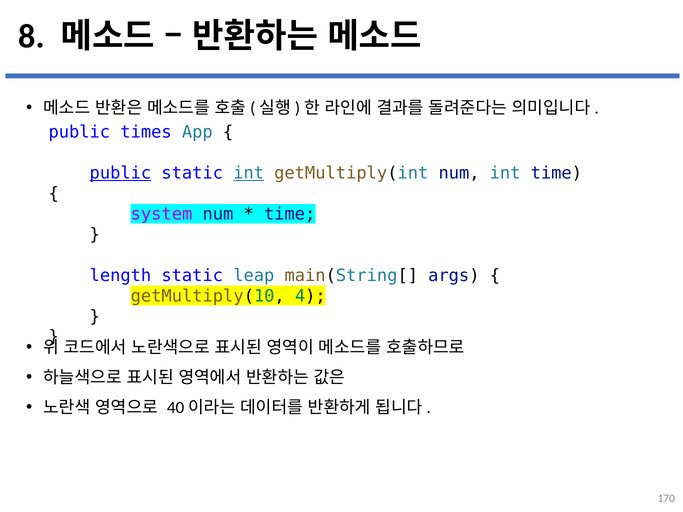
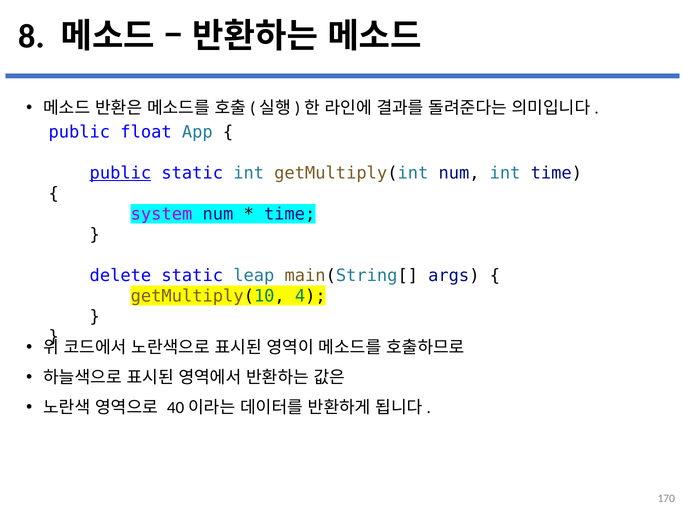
times: times -> float
int at (249, 173) underline: present -> none
length: length -> delete
